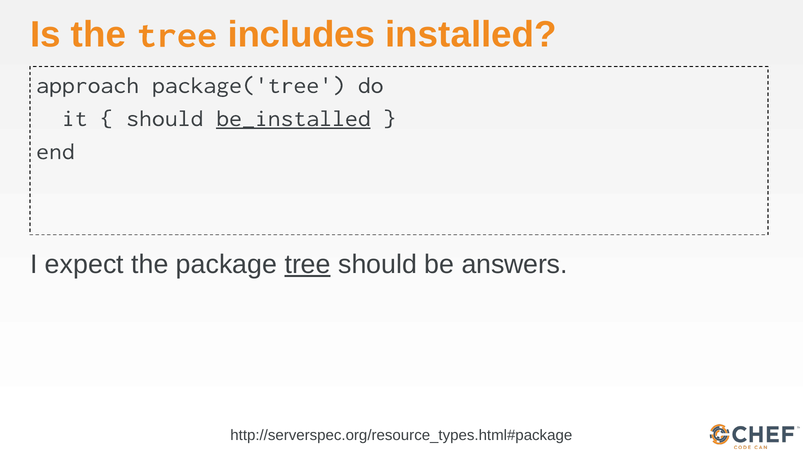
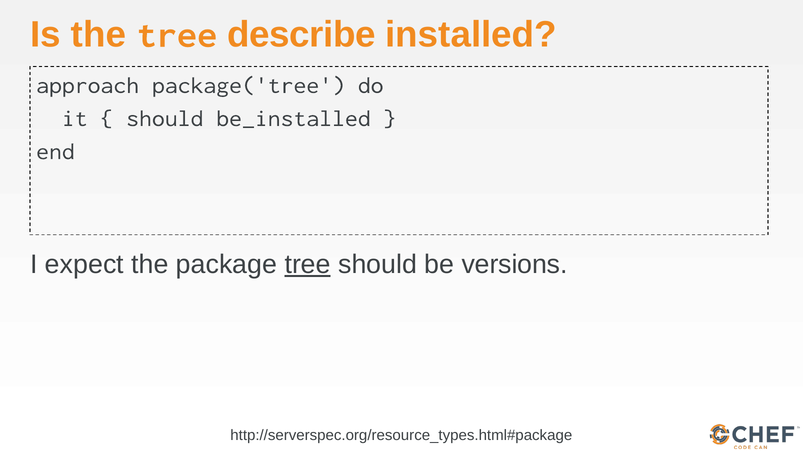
includes: includes -> describe
be_installed underline: present -> none
answers: answers -> versions
